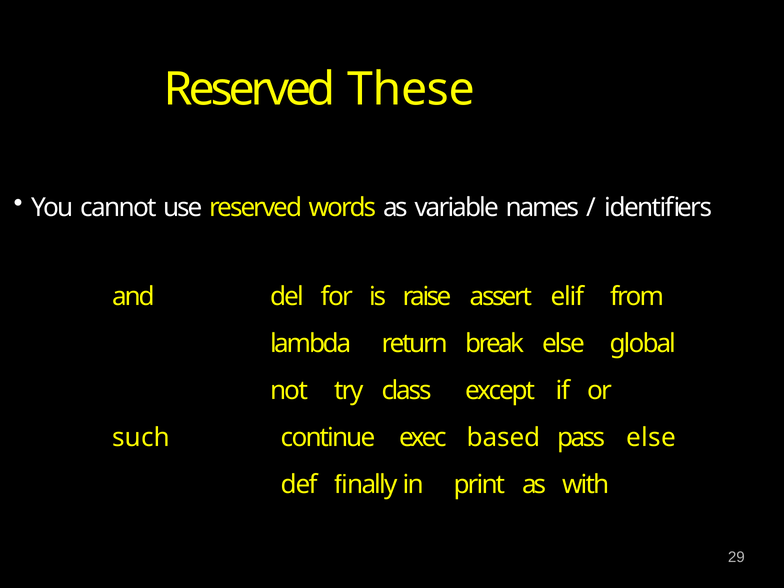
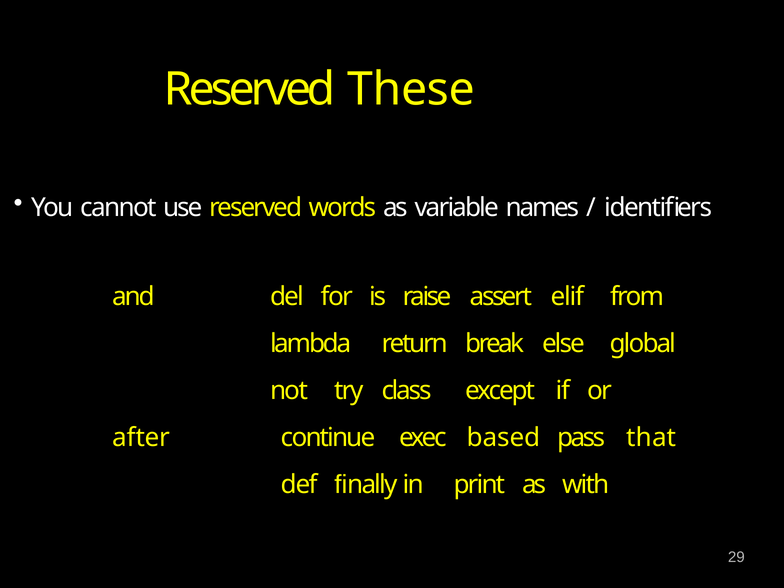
such: such -> after
pass else: else -> that
